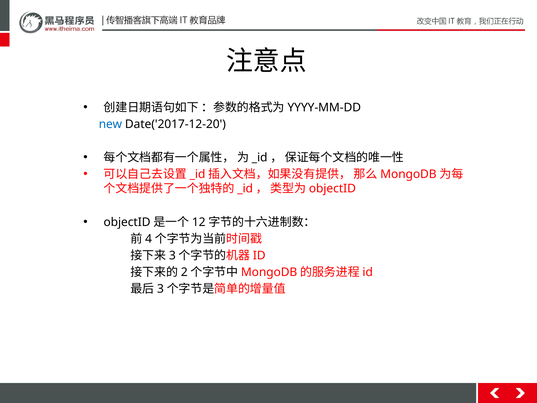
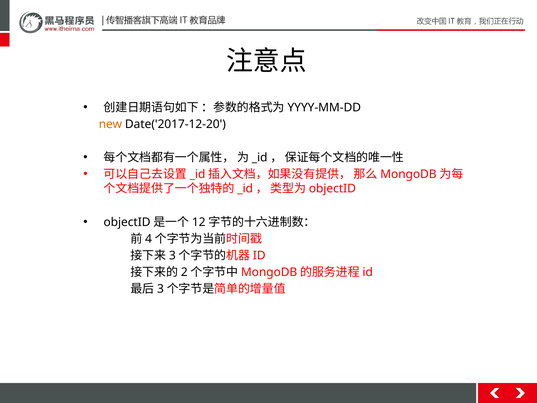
new colour: blue -> orange
